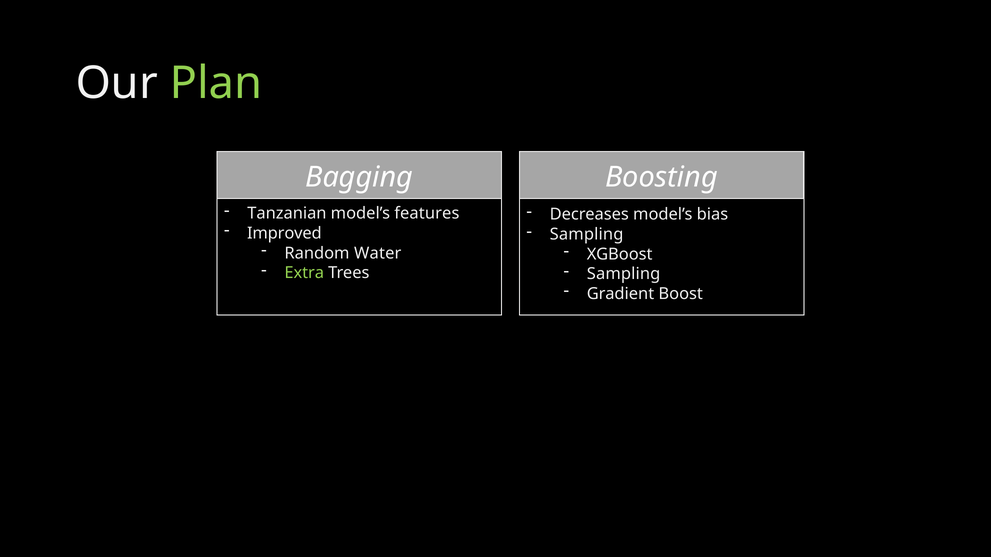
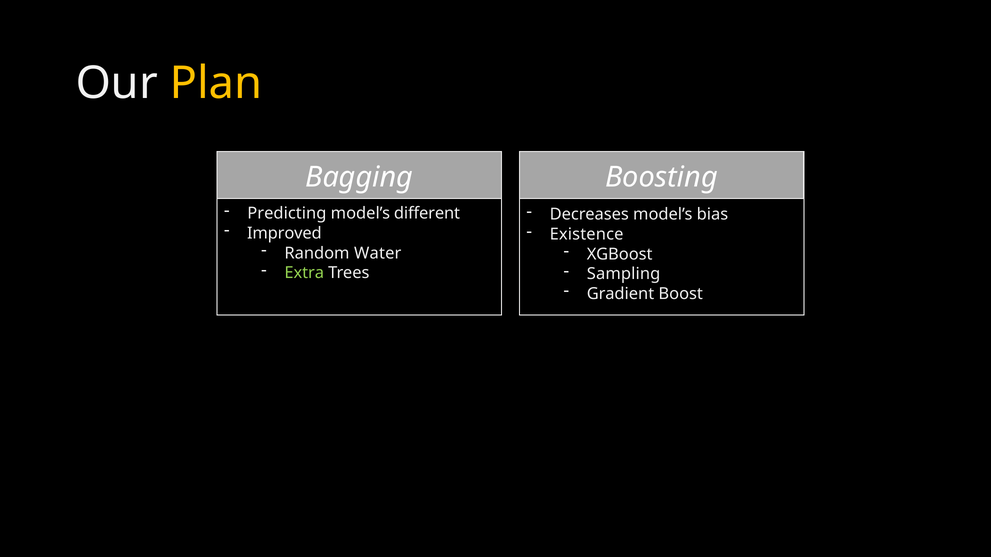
Plan colour: light green -> yellow
Tanzanian: Tanzanian -> Predicting
features: features -> different
Sampling at (587, 234): Sampling -> Existence
